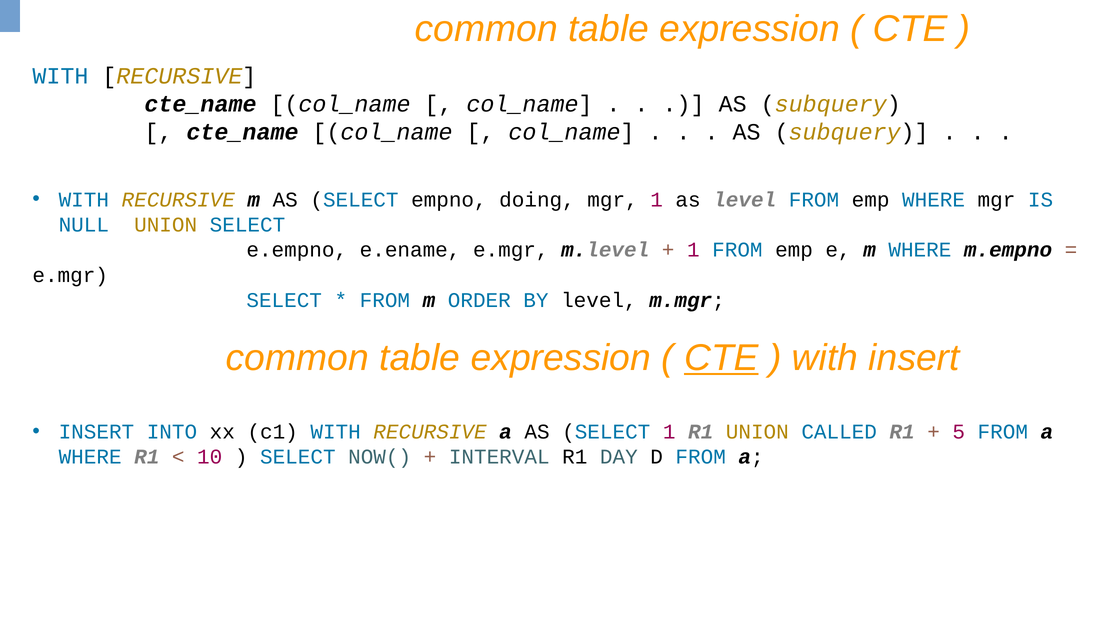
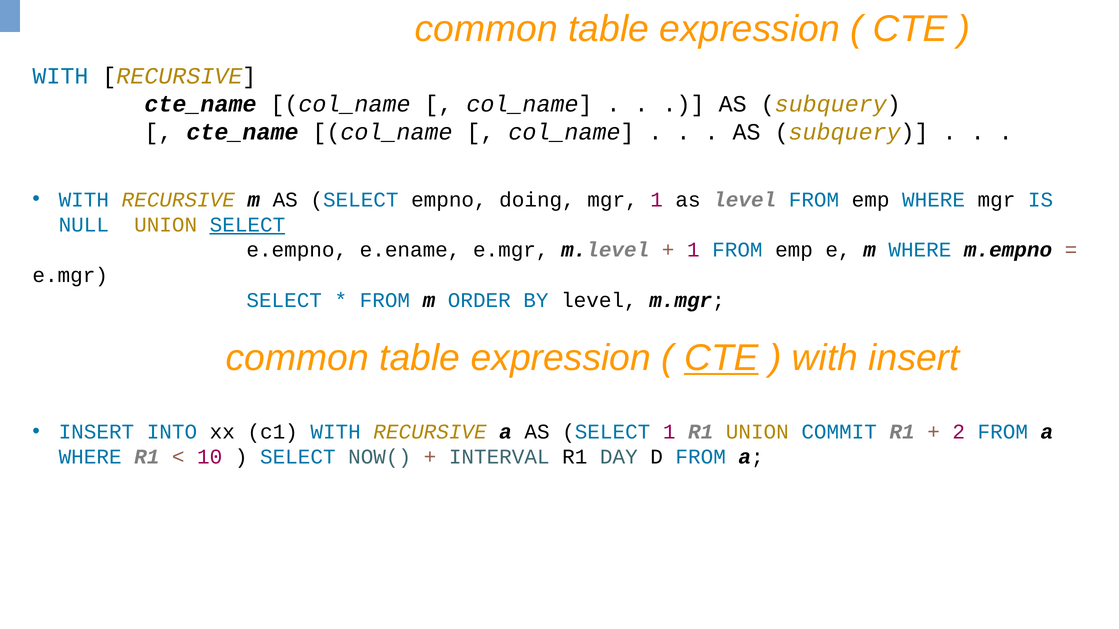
SELECT at (247, 225) underline: none -> present
CALLED: CALLED -> COMMIT
5: 5 -> 2
